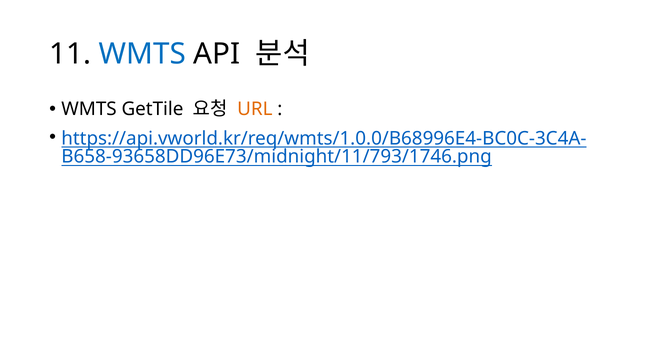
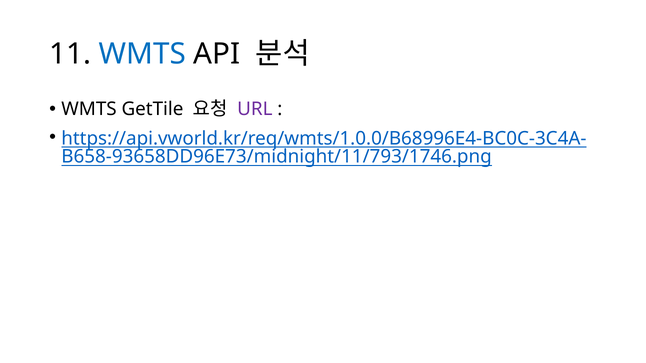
URL colour: orange -> purple
